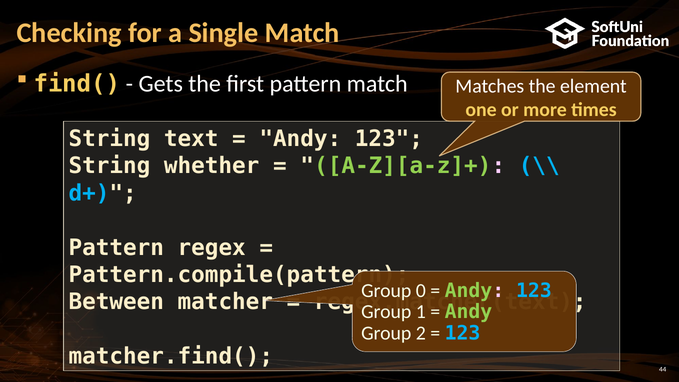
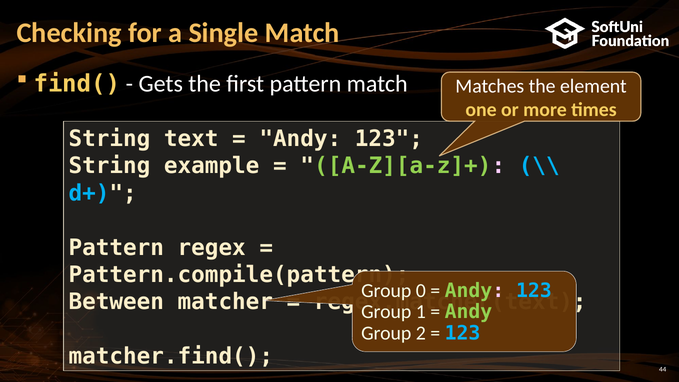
whether: whether -> example
